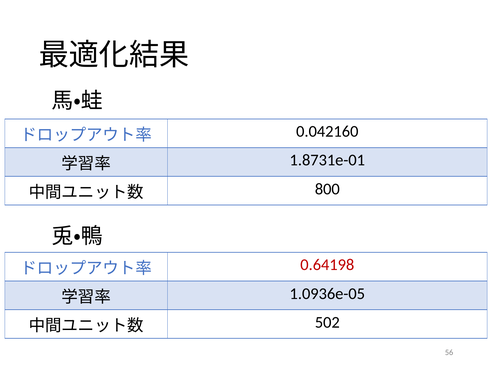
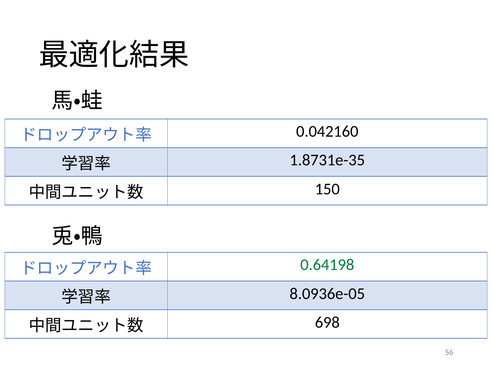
1.8731e-01: 1.8731e-01 -> 1.8731e-35
800: 800 -> 150
0.64198 colour: red -> green
1.0936e-05: 1.0936e-05 -> 8.0936e-05
502: 502 -> 698
